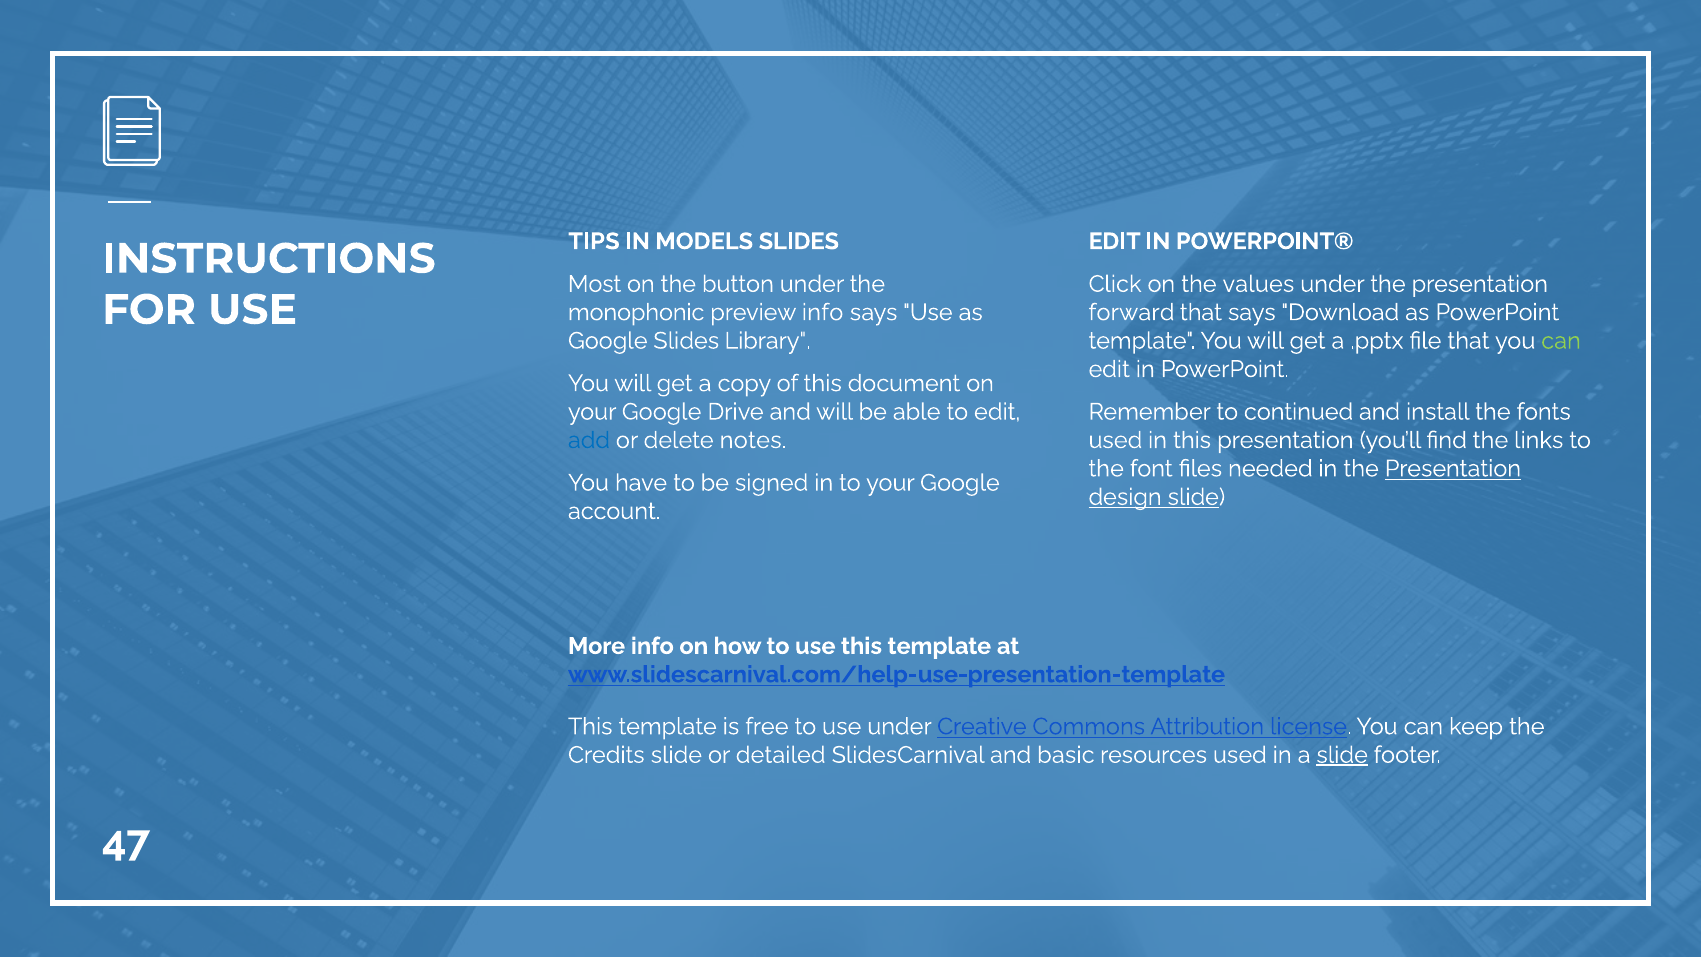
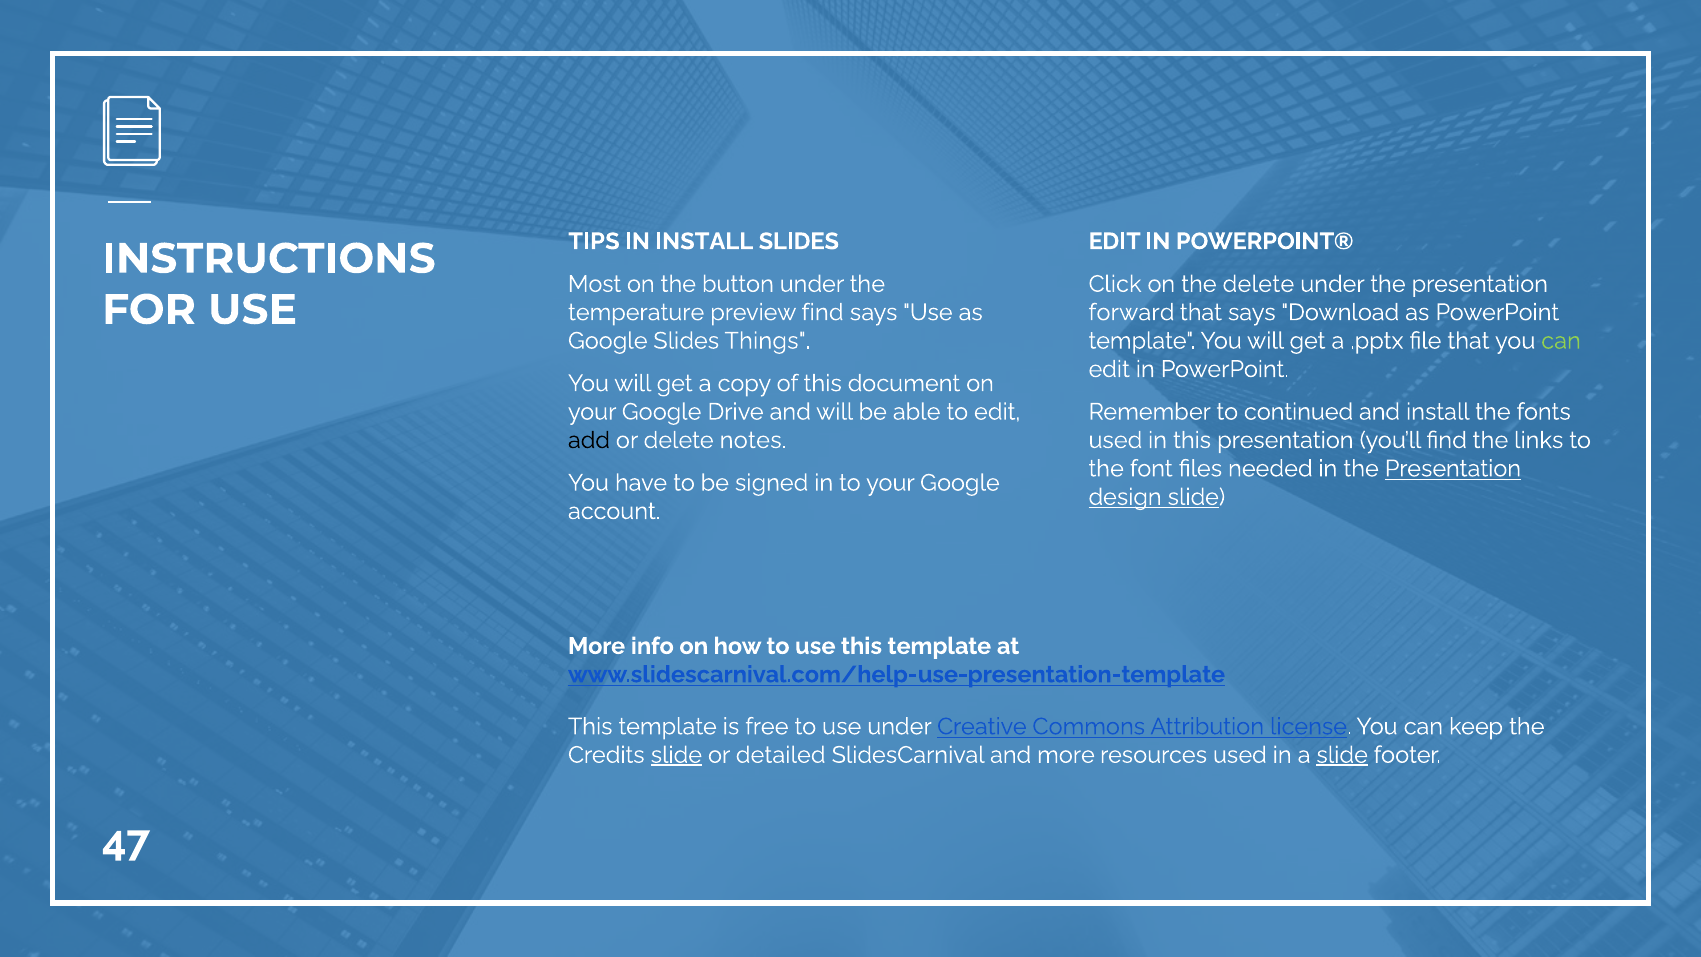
IN MODELS: MODELS -> INSTALL
the values: values -> delete
monophonic: monophonic -> temperature
preview info: info -> find
Library: Library -> Things
add colour: blue -> black
slide at (676, 755) underline: none -> present
and basic: basic -> more
